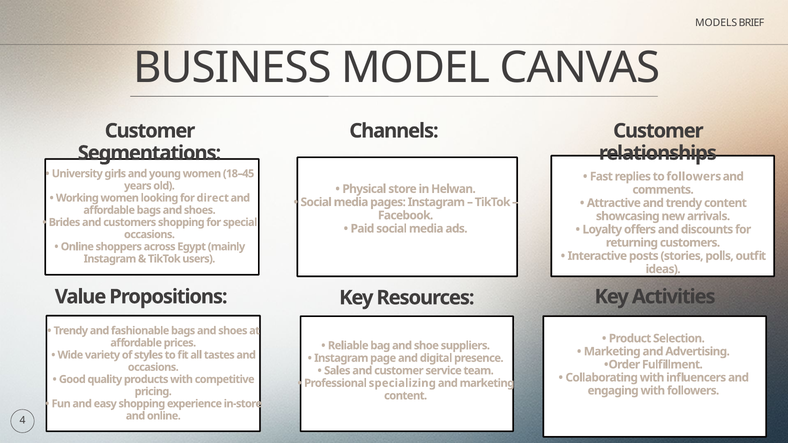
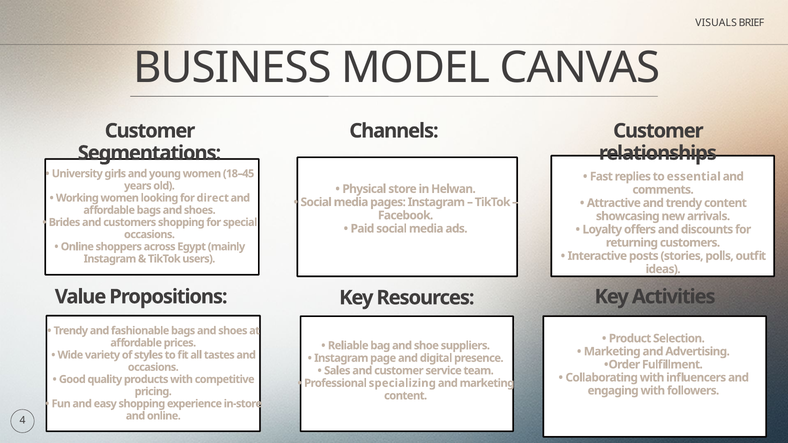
MODELS: MODELS -> VISUALS
to followers: followers -> essential
